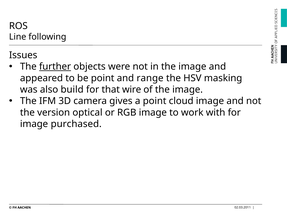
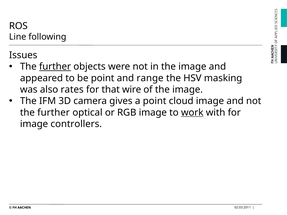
build: build -> rates
version at (54, 113): version -> further
work underline: none -> present
purchased: purchased -> controllers
